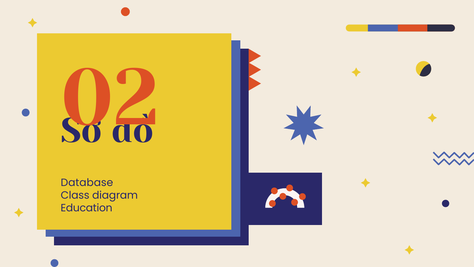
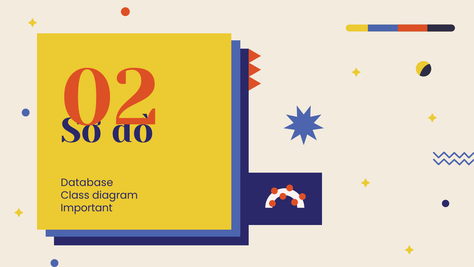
Education: Education -> Important
